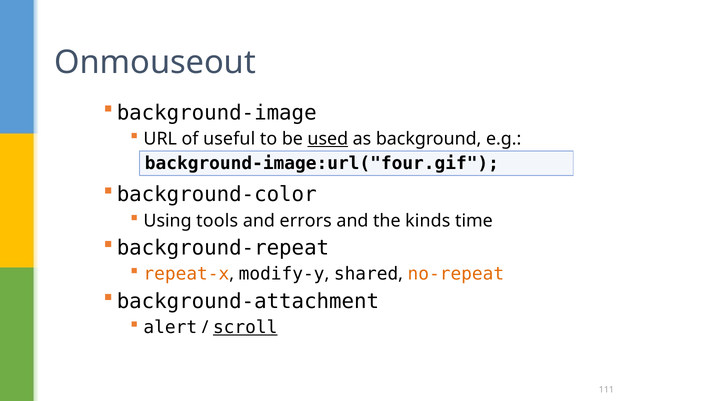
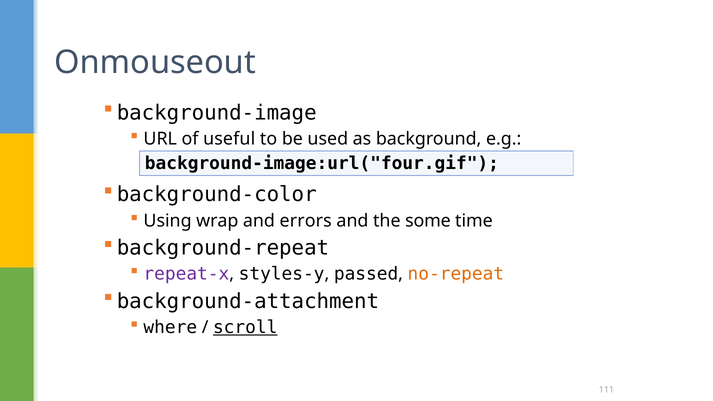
used underline: present -> none
tools: tools -> wrap
kinds: kinds -> some
repeat-x colour: orange -> purple
modify-y: modify-y -> styles-y
shared: shared -> passed
alert: alert -> where
